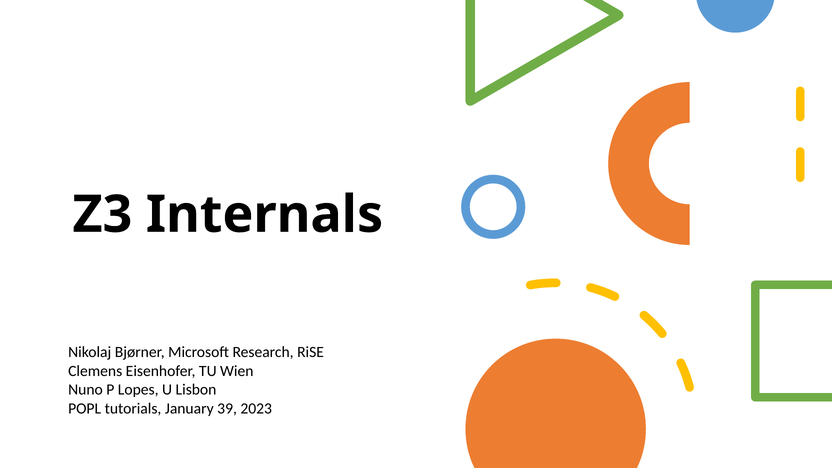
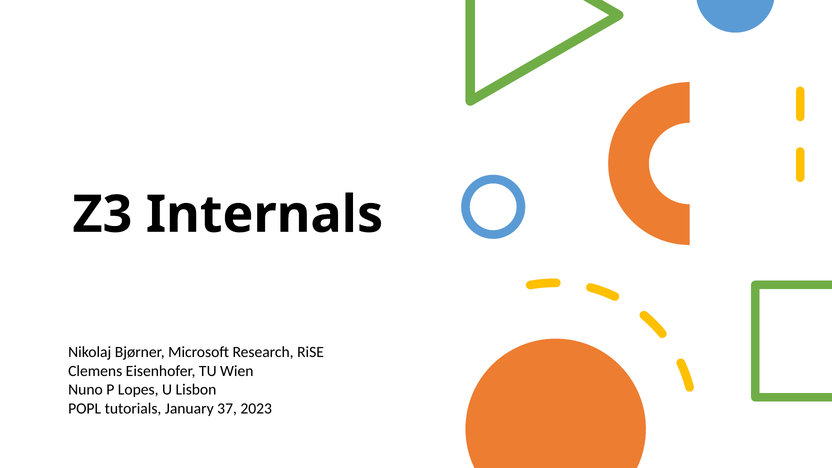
39: 39 -> 37
